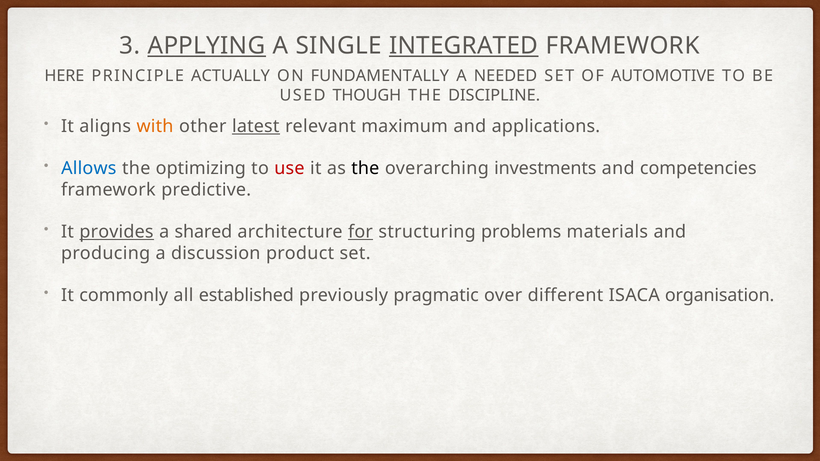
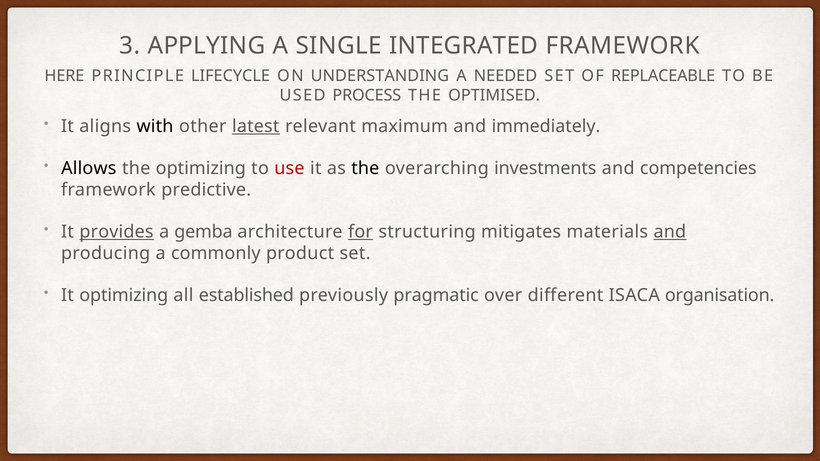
APPLYING underline: present -> none
INTEGRATED underline: present -> none
ACTUALLY: ACTUALLY -> LIFECYCLE
FUNDAMENTALLY: FUNDAMENTALLY -> UNDERSTANDING
AUTOMOTIVE: AUTOMOTIVE -> REPLACEABLE
THOUGH: THOUGH -> PROCESS
DISCIPLINE: DISCIPLINE -> OPTIMISED
with colour: orange -> black
applications: applications -> immediately
Allows colour: blue -> black
shared: shared -> gemba
problems: problems -> mitigates
and at (670, 232) underline: none -> present
discussion: discussion -> commonly
It commonly: commonly -> optimizing
